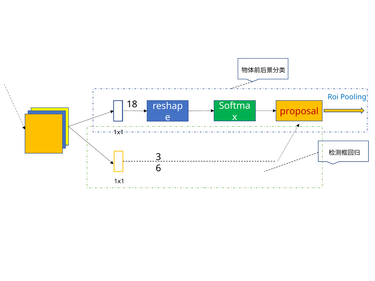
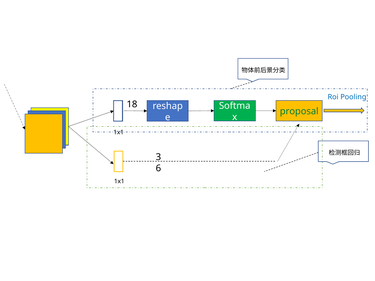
proposal colour: red -> green
